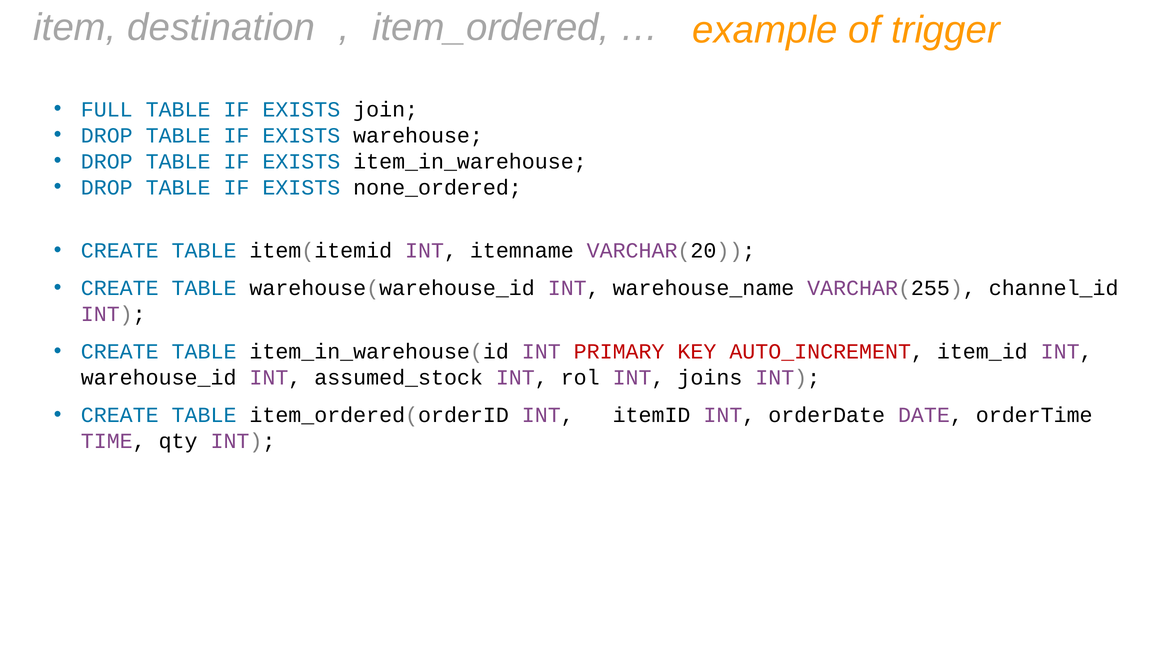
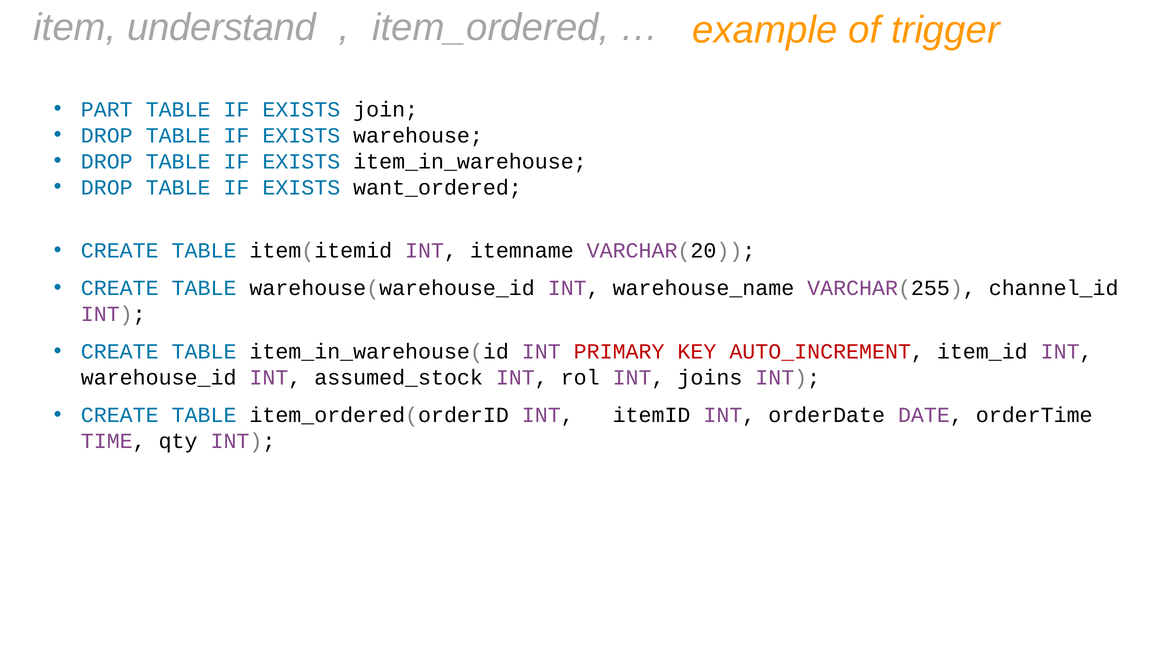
destination: destination -> understand
FULL: FULL -> PART
none_ordered: none_ordered -> want_ordered
